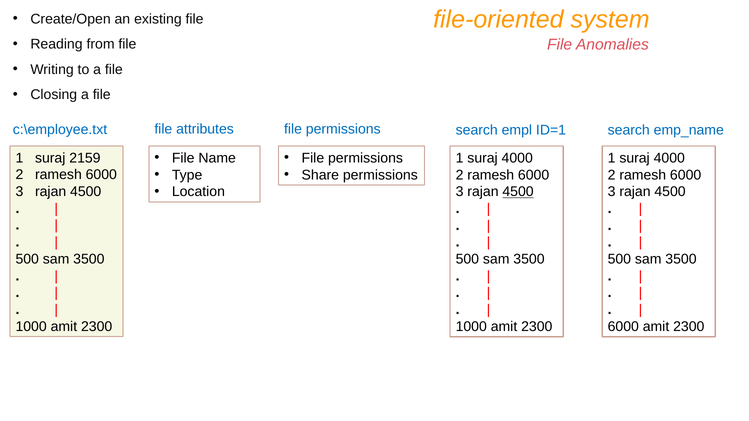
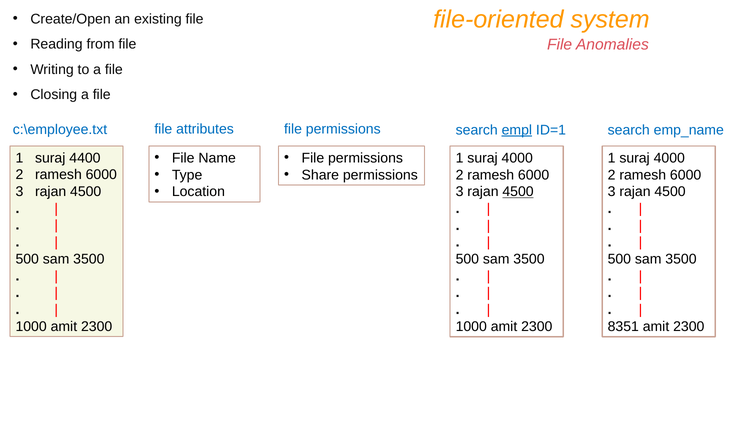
empl underline: none -> present
2159: 2159 -> 4400
6000 at (623, 327): 6000 -> 8351
